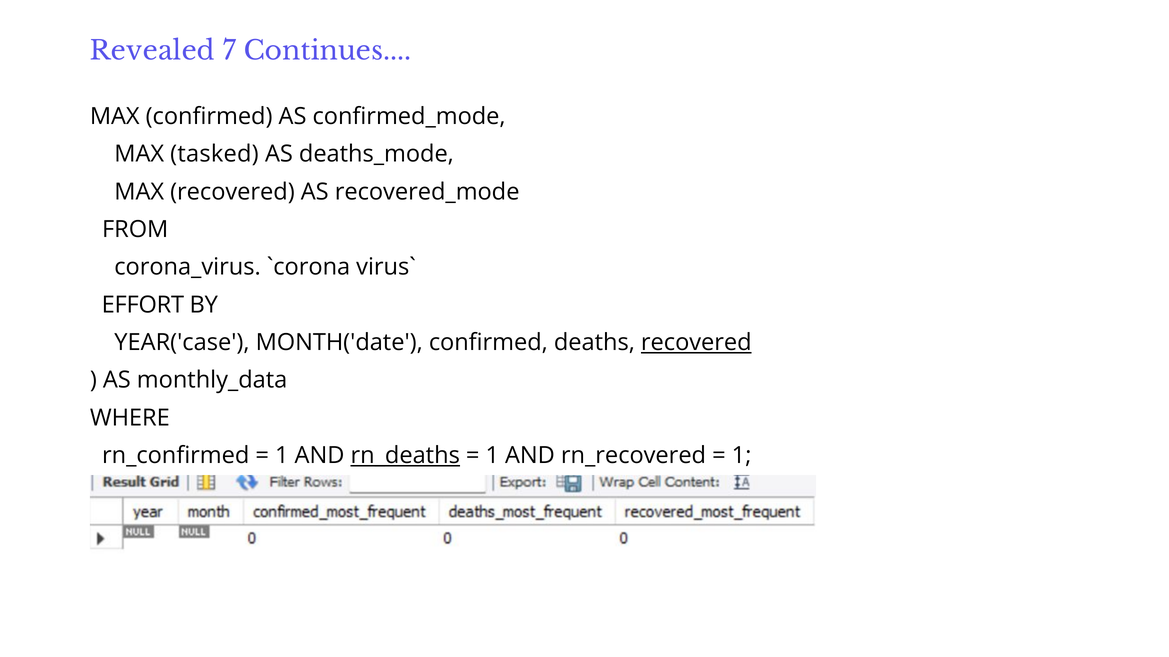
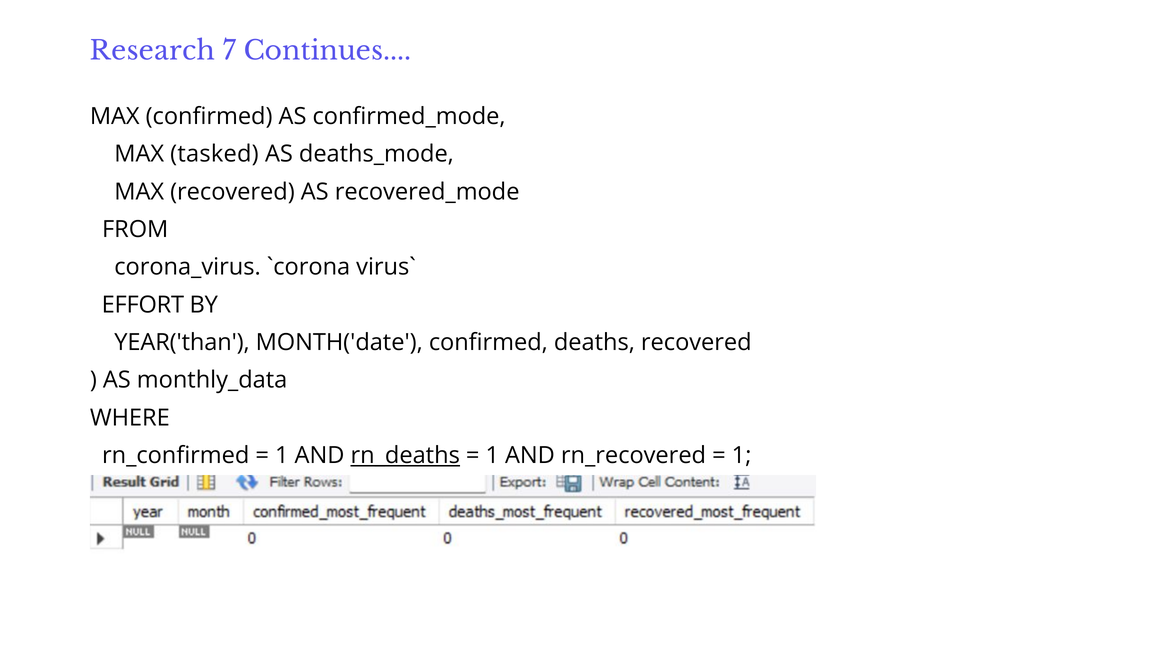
Revealed: Revealed -> Research
YEAR('case: YEAR('case -> YEAR('than
recovered at (696, 343) underline: present -> none
